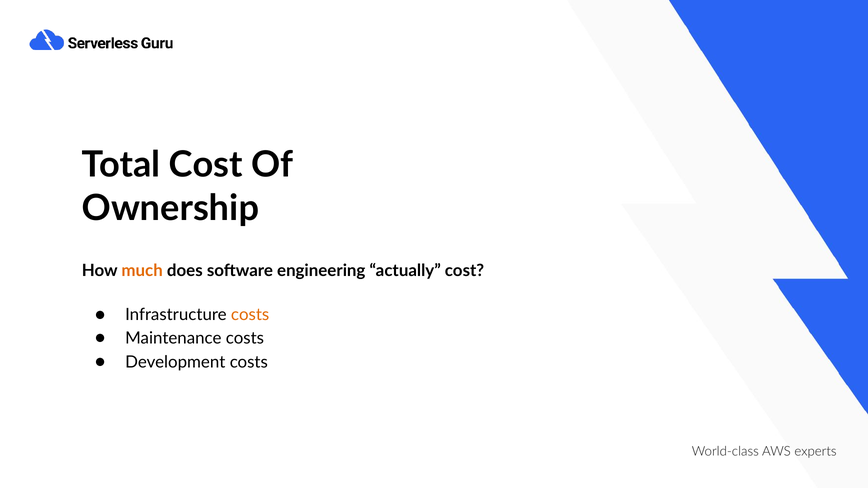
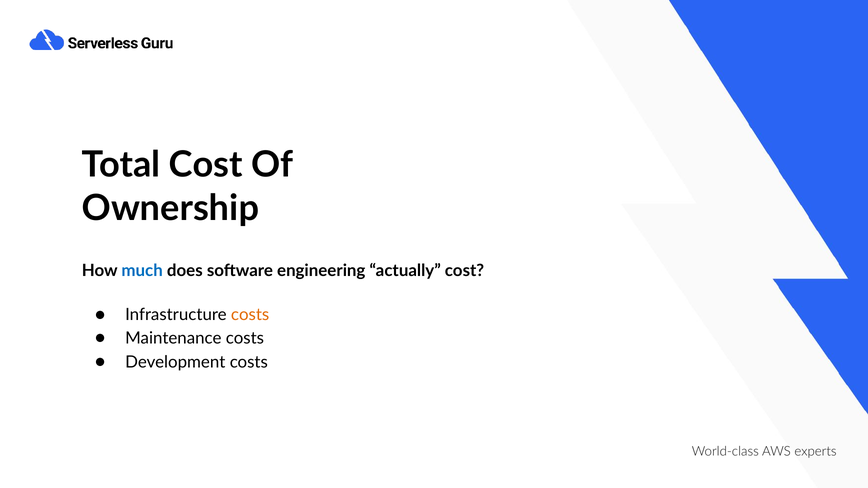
much colour: orange -> blue
